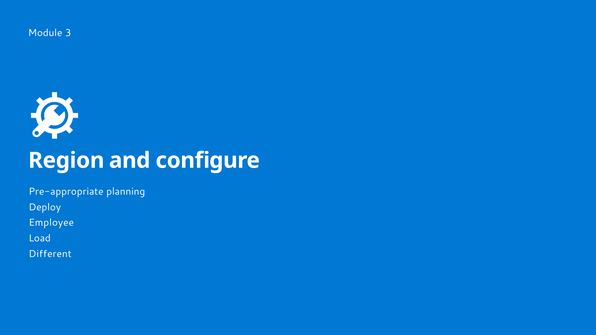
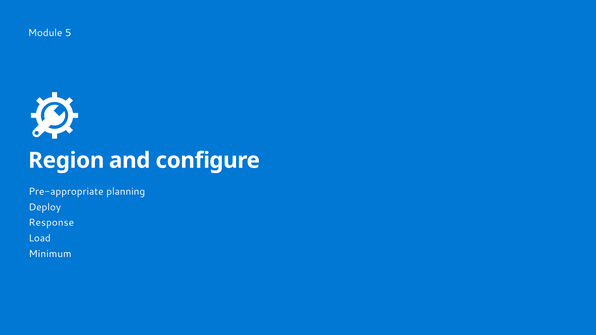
3: 3 -> 5
Employee: Employee -> Response
Different: Different -> Minimum
